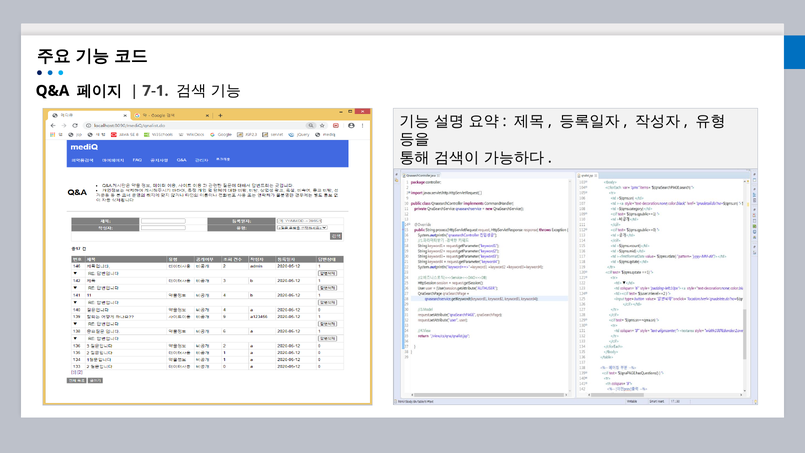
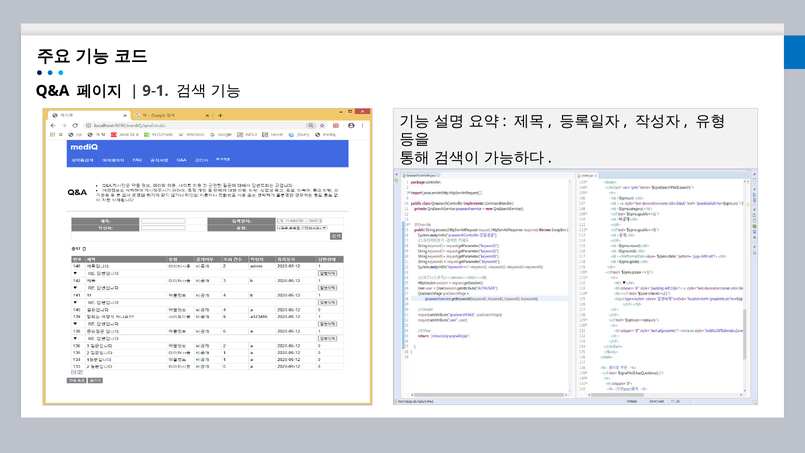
7-1: 7-1 -> 9-1
